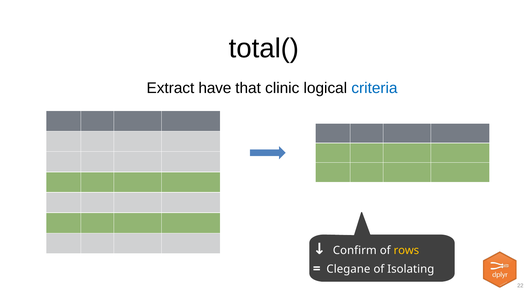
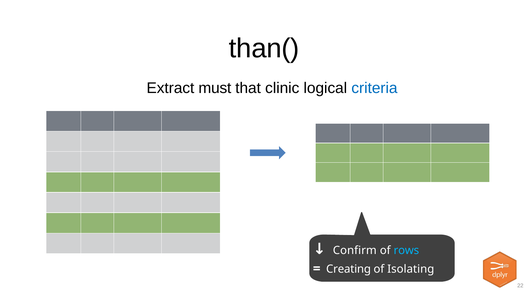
total(: total( -> than(
have: have -> must
rows colour: yellow -> light blue
Clegane: Clegane -> Creating
